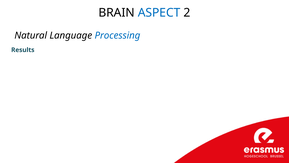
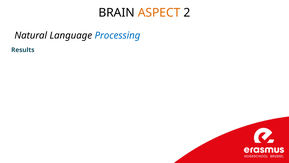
ASPECT colour: blue -> orange
